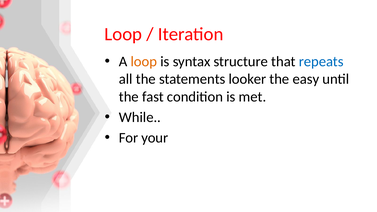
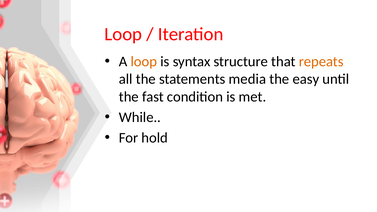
repeats colour: blue -> orange
looker: looker -> media
your: your -> hold
